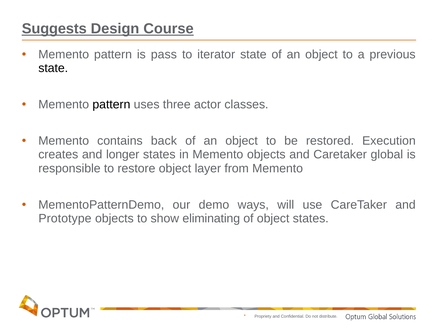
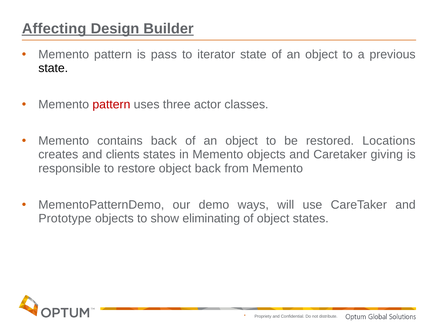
Suggests: Suggests -> Affecting
Course: Course -> Builder
pattern at (111, 105) colour: black -> red
Execution: Execution -> Locations
longer: longer -> clients
global: global -> giving
object layer: layer -> back
